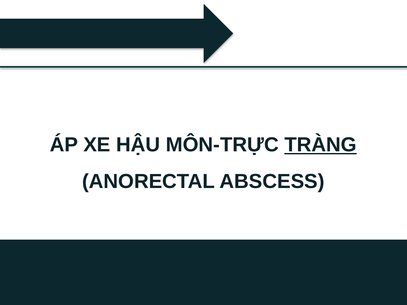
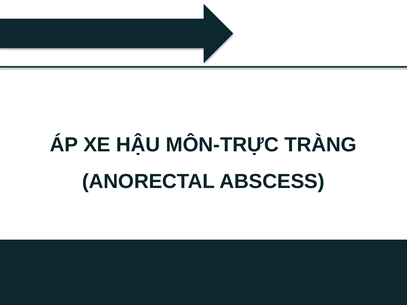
TRÀNG underline: present -> none
